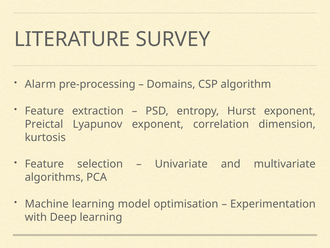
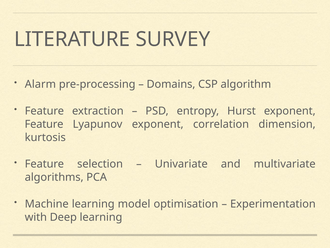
Preictal at (44, 124): Preictal -> Feature
